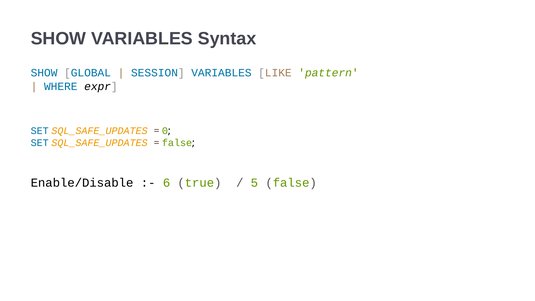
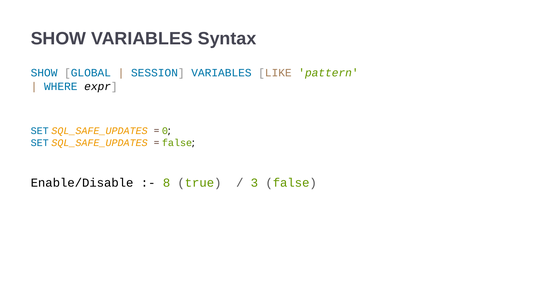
6: 6 -> 8
5: 5 -> 3
